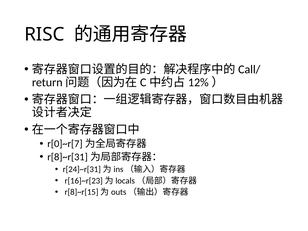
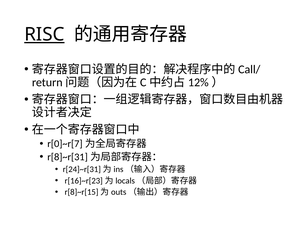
RISC underline: none -> present
